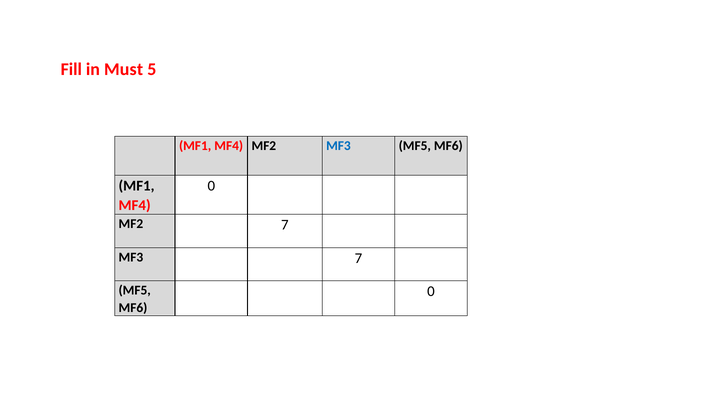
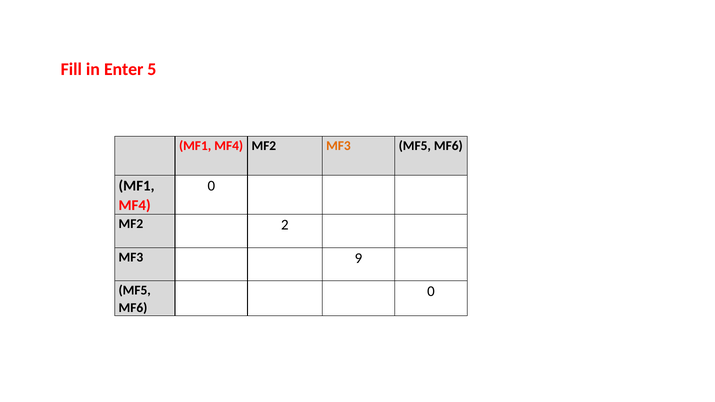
Must: Must -> Enter
MF3 at (338, 146) colour: blue -> orange
MF2 7: 7 -> 2
MF3 7: 7 -> 9
